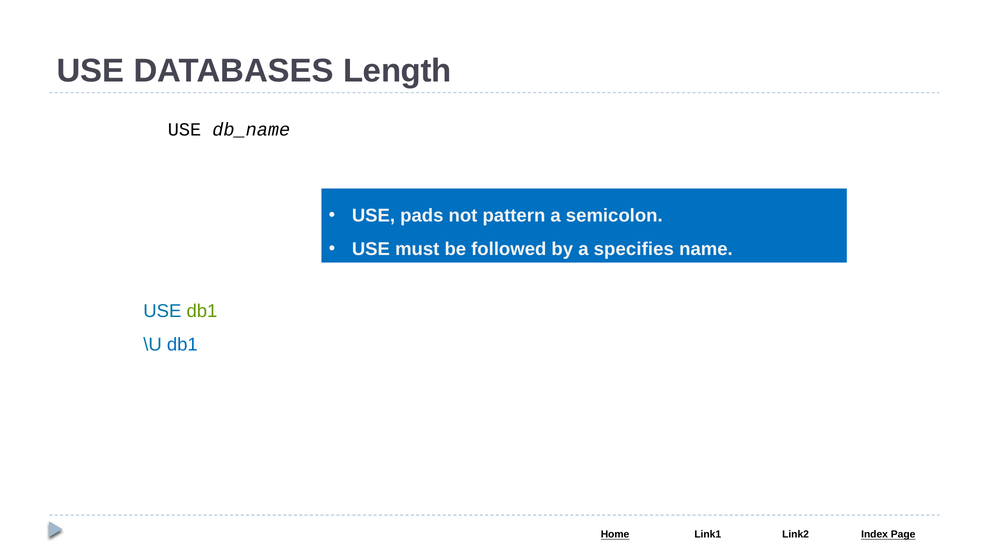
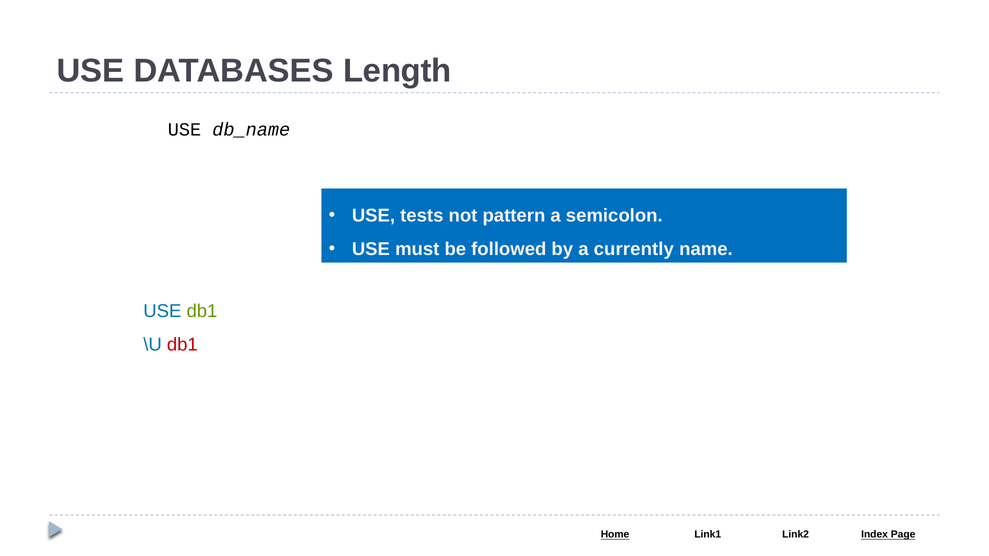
pads: pads -> tests
specifies: specifies -> currently
db1 at (182, 345) colour: blue -> red
